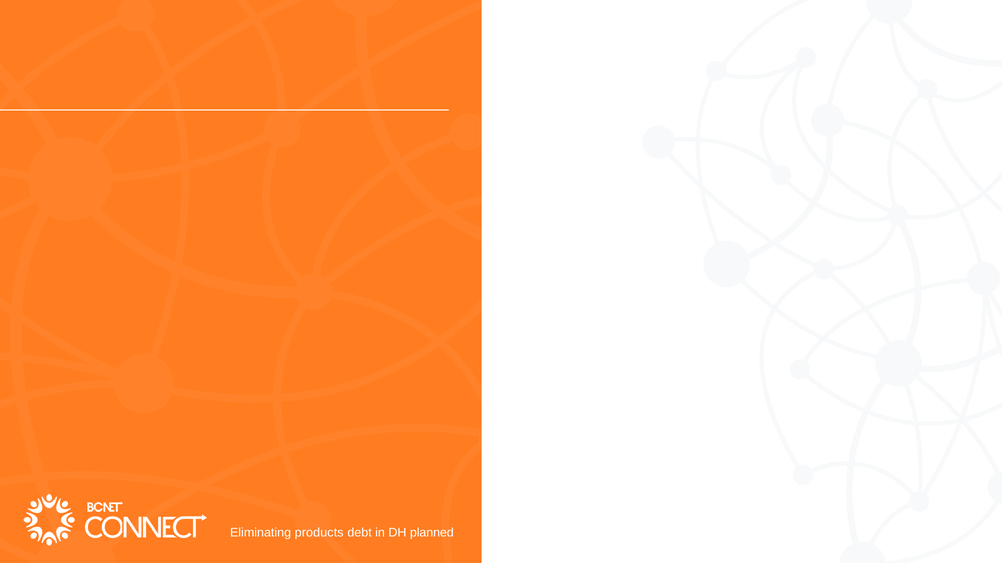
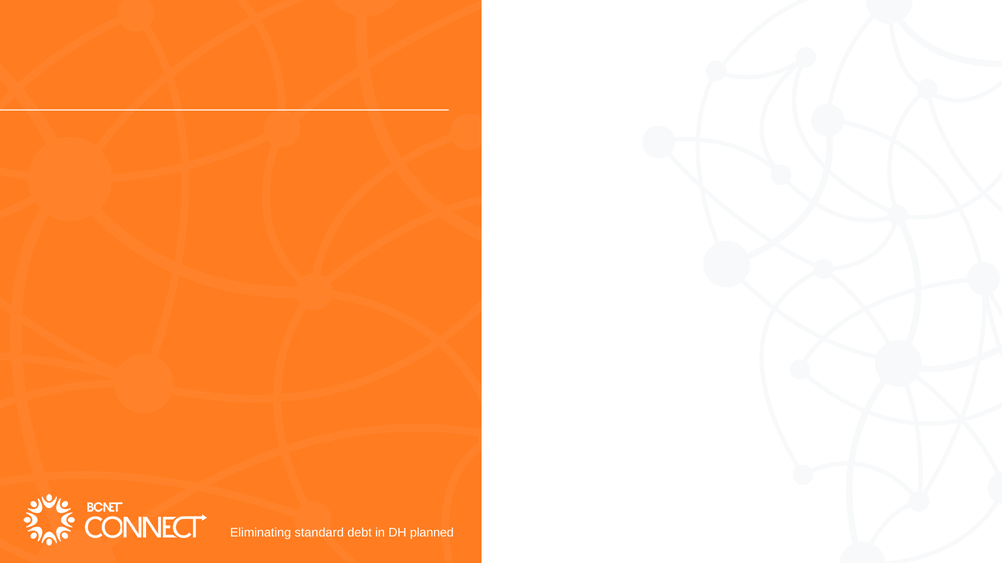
products: products -> standard
